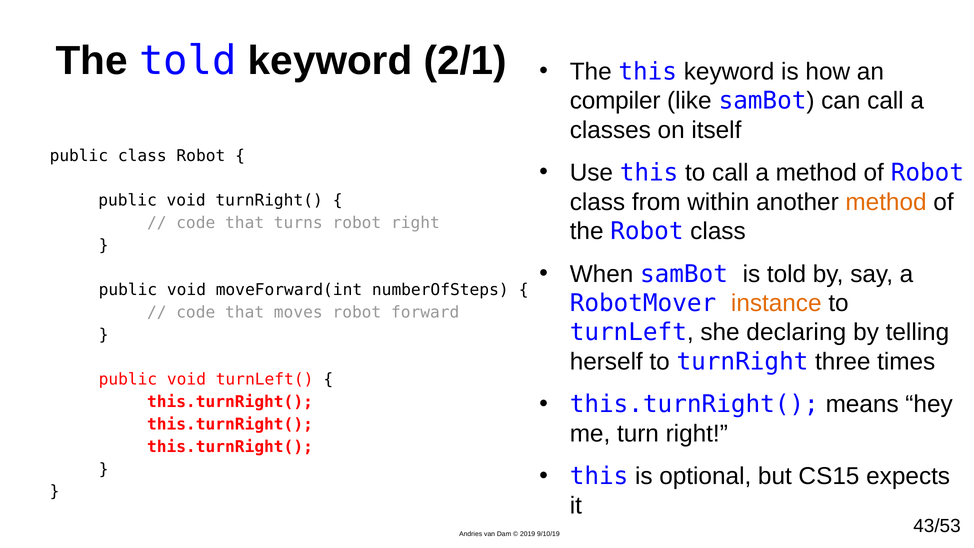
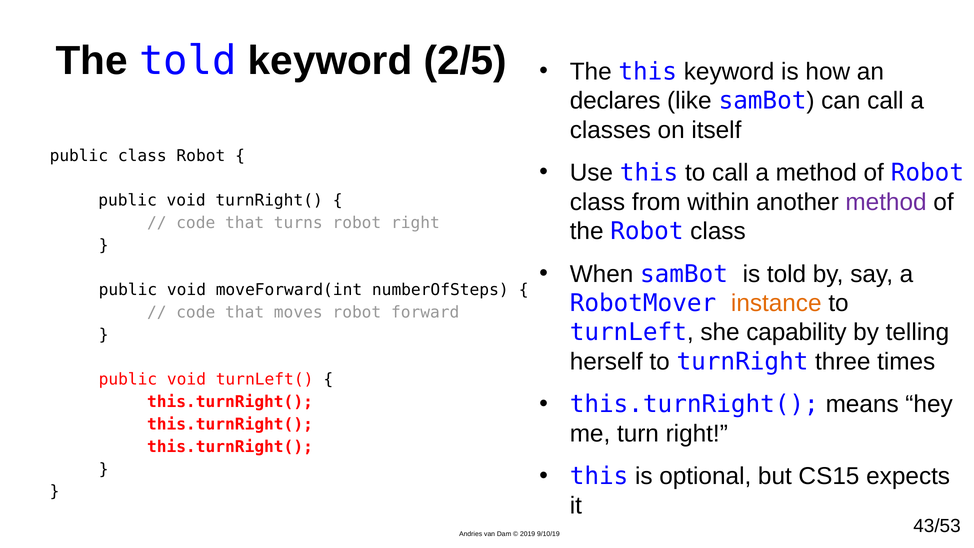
2/1: 2/1 -> 2/5
compiler: compiler -> declares
method at (886, 202) colour: orange -> purple
declaring: declaring -> capability
